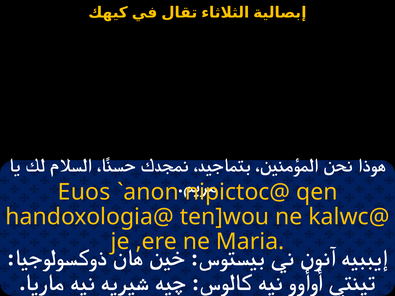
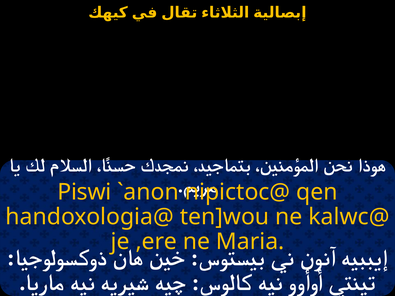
Euos: Euos -> Piswi
